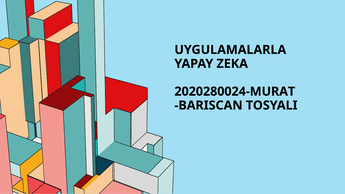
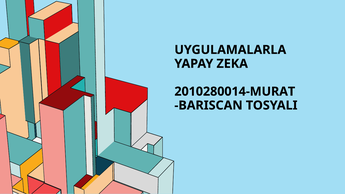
2020280024-MURAT: 2020280024-MURAT -> 2010280014-MURAT
